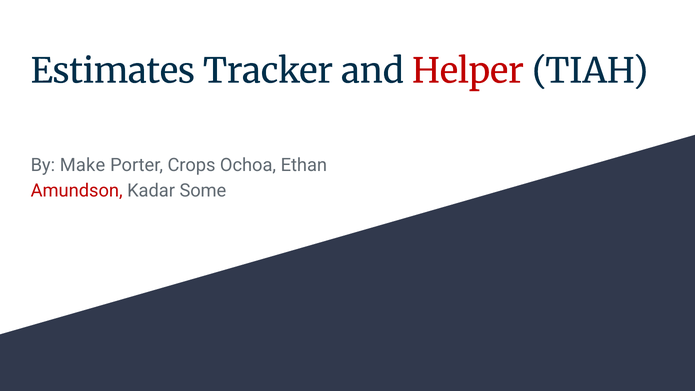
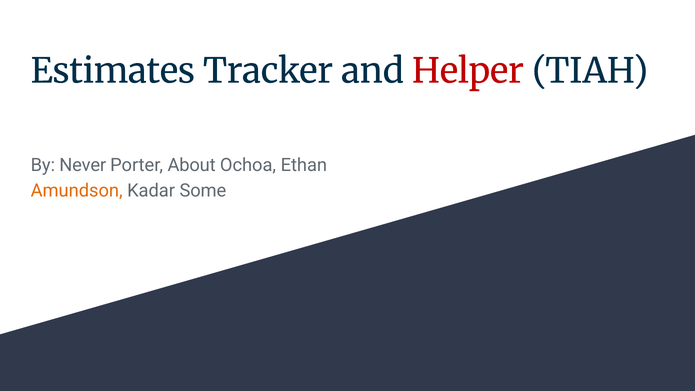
Make: Make -> Never
Crops: Crops -> About
Amundson colour: red -> orange
